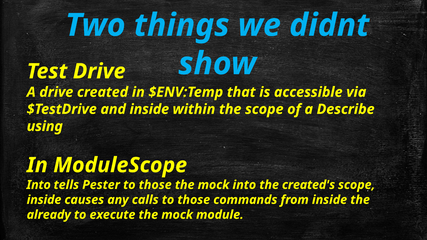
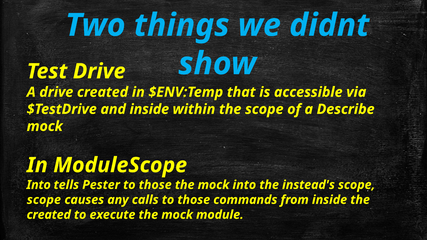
using at (45, 126): using -> mock
created's: created's -> instead's
inside at (44, 200): inside -> scope
already at (49, 215): already -> created
